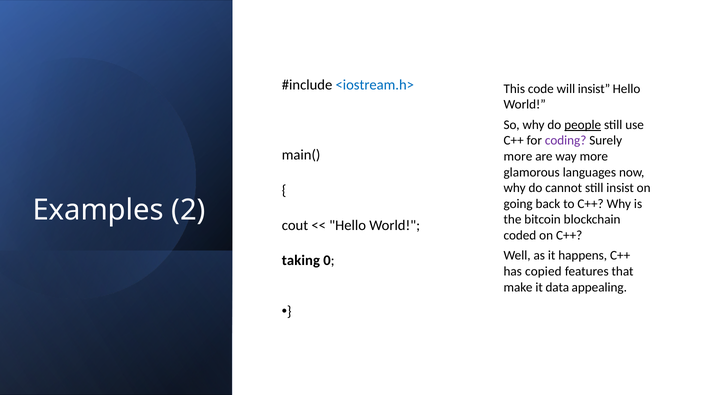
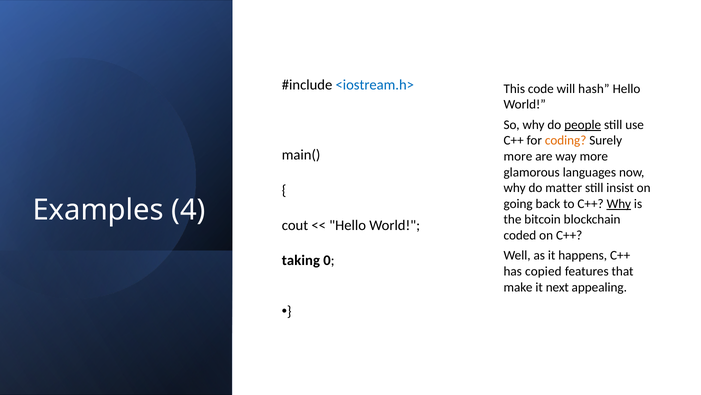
will insist: insist -> hash
coding colour: purple -> orange
cannot: cannot -> matter
Why at (619, 203) underline: none -> present
2: 2 -> 4
data: data -> next
